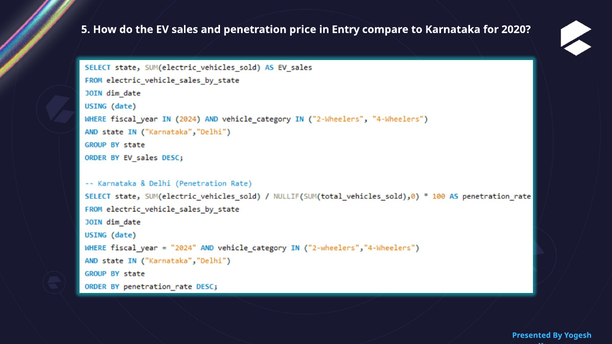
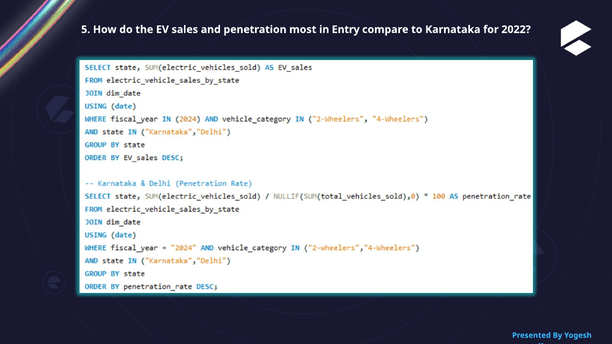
price: price -> most
2020: 2020 -> 2022
